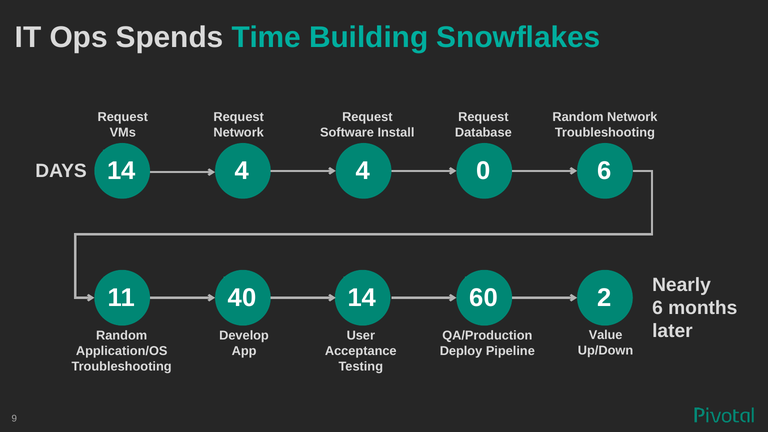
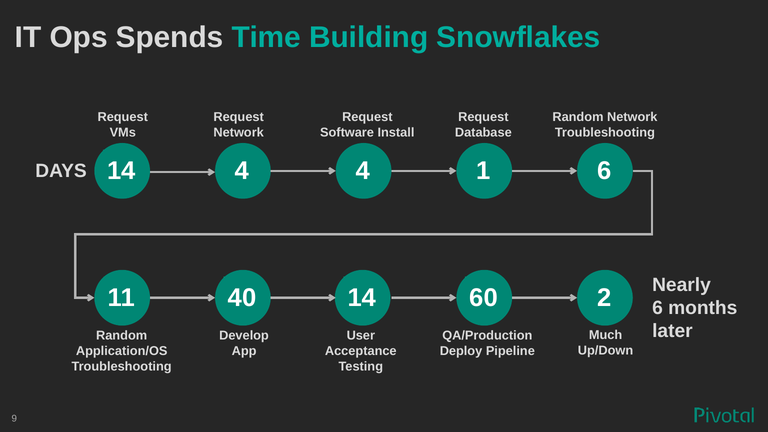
0: 0 -> 1
Value: Value -> Much
